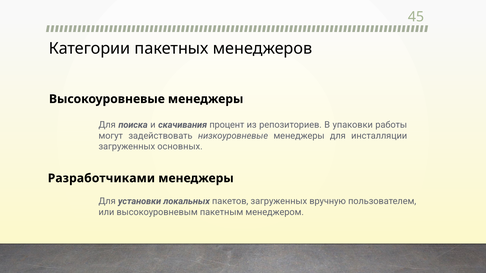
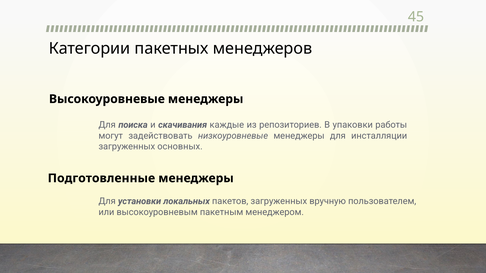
процент: процент -> каждые
Разработчиками: Разработчиками -> Подготовленные
